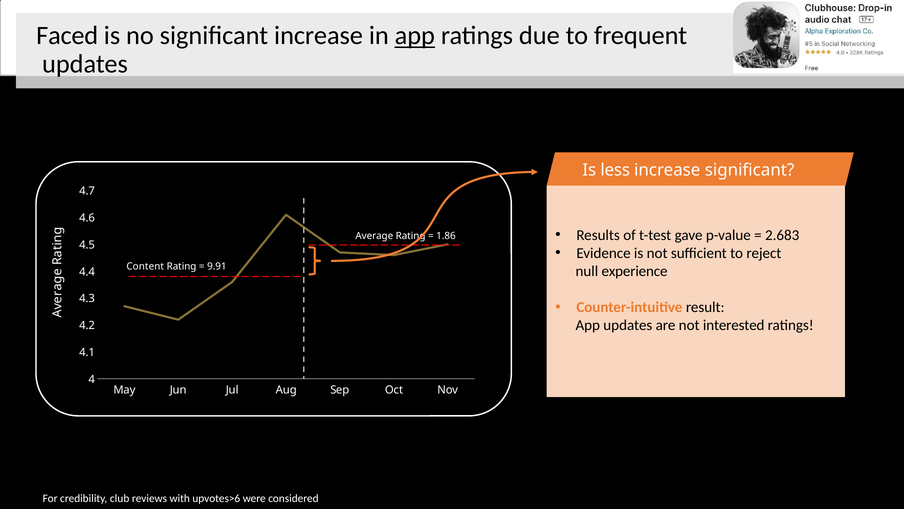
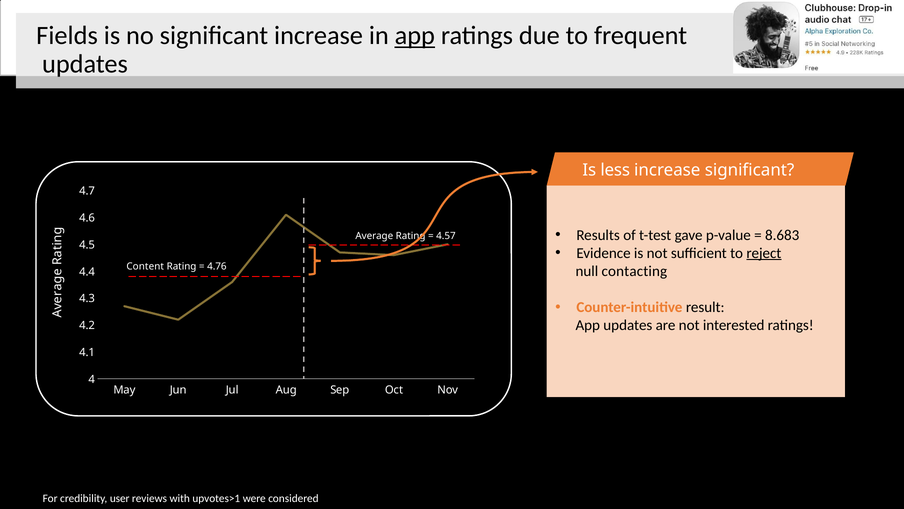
Faced: Faced -> Fields
2.683: 2.683 -> 8.683
1.86: 1.86 -> 4.57
reject underline: none -> present
9.91: 9.91 -> 4.76
experience: experience -> contacting
club: club -> user
upvotes>6: upvotes>6 -> upvotes>1
